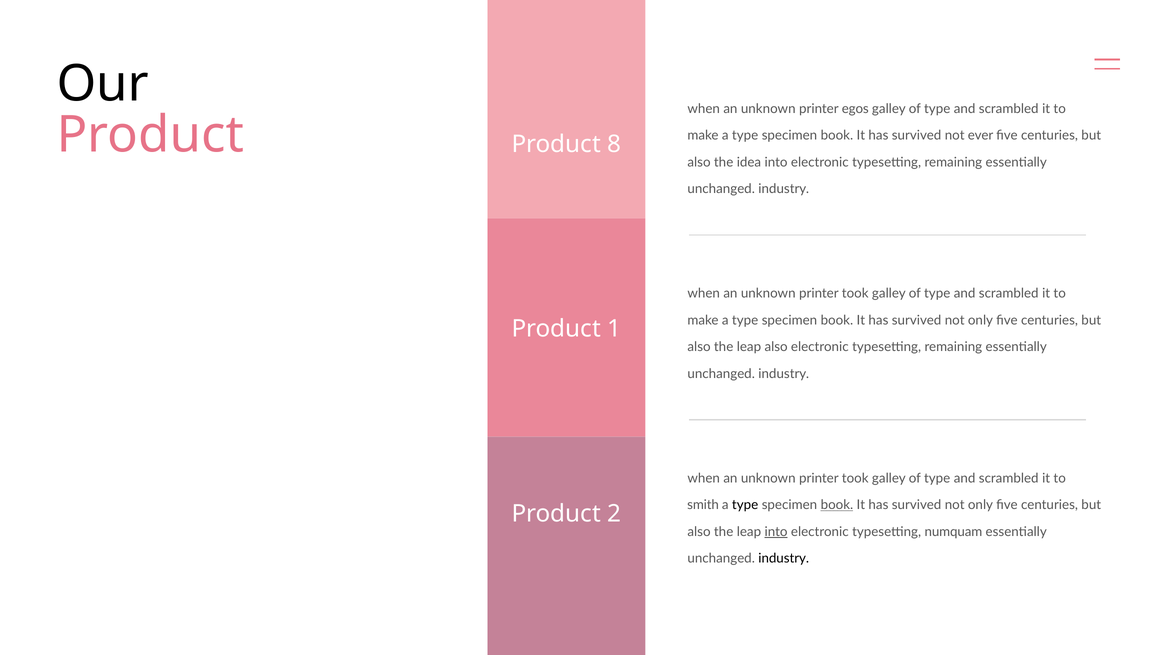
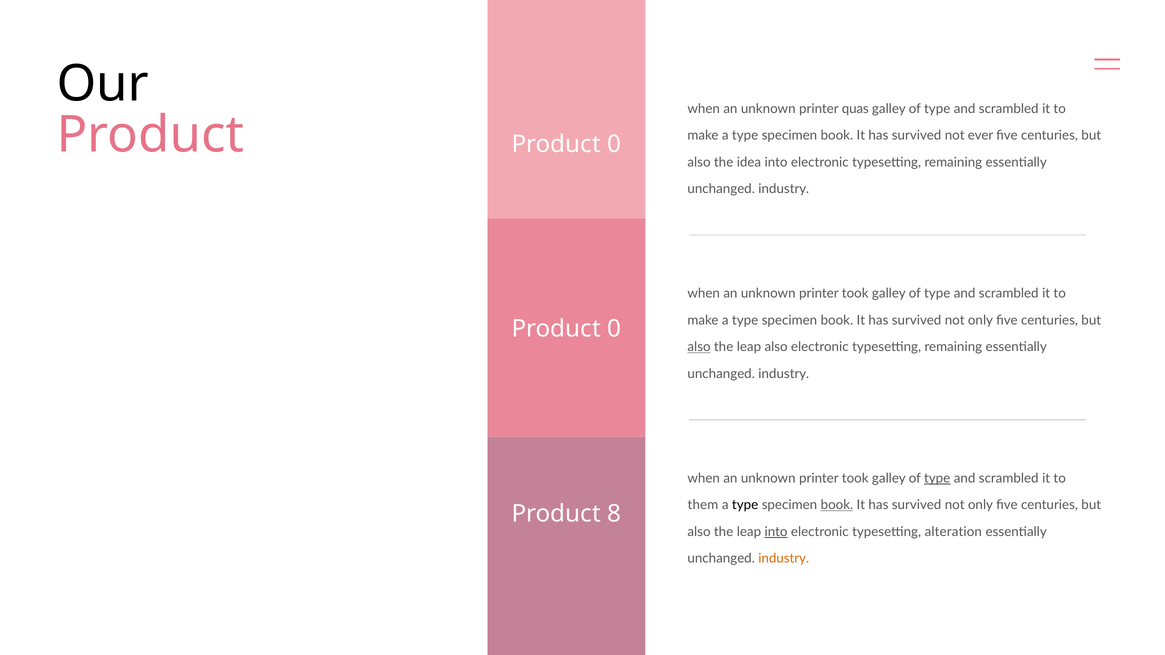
egos: egos -> quas
8 at (614, 144): 8 -> 0
1 at (614, 329): 1 -> 0
also at (699, 347) underline: none -> present
type at (937, 479) underline: none -> present
smith: smith -> them
2: 2 -> 8
numquam: numquam -> alteration
industry at (784, 559) colour: black -> orange
